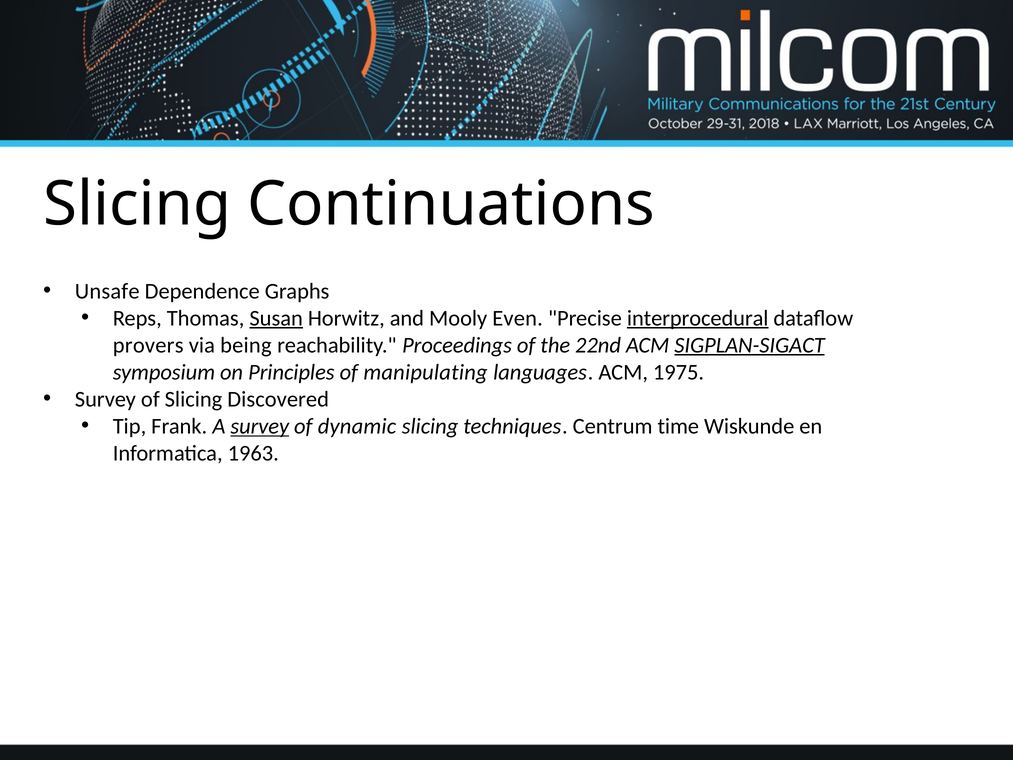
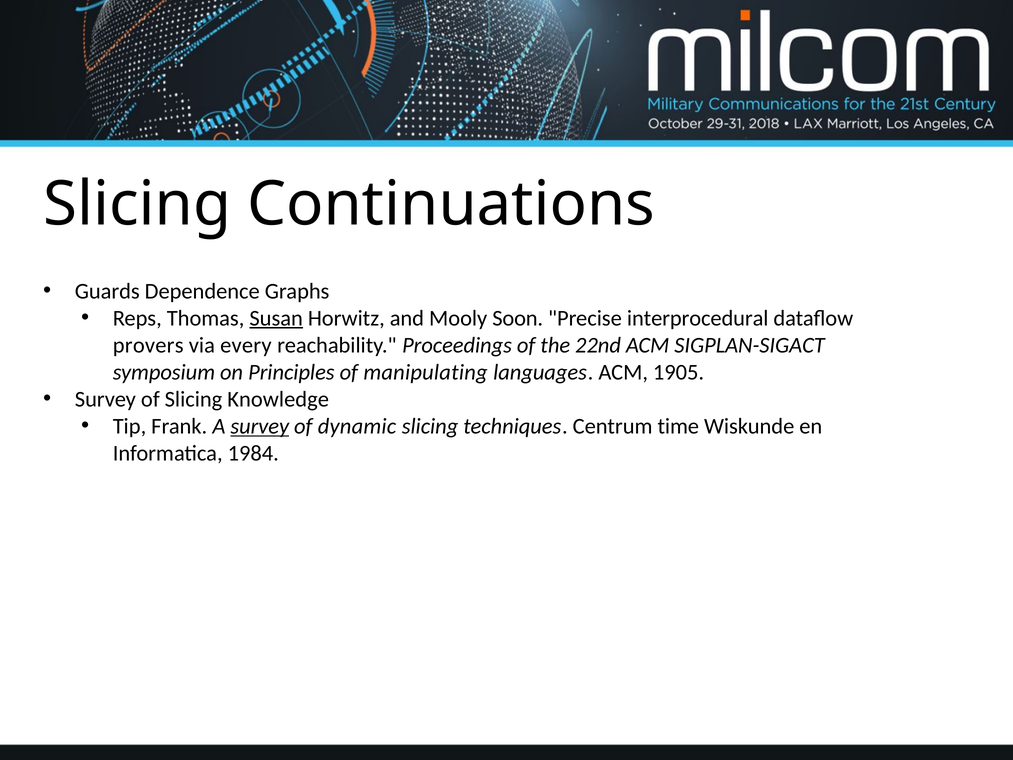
Unsafe: Unsafe -> Guards
Even: Even -> Soon
interprocedural underline: present -> none
being: being -> every
SIGPLAN-SIGACT underline: present -> none
1975: 1975 -> 1905
Discovered: Discovered -> Knowledge
1963: 1963 -> 1984
